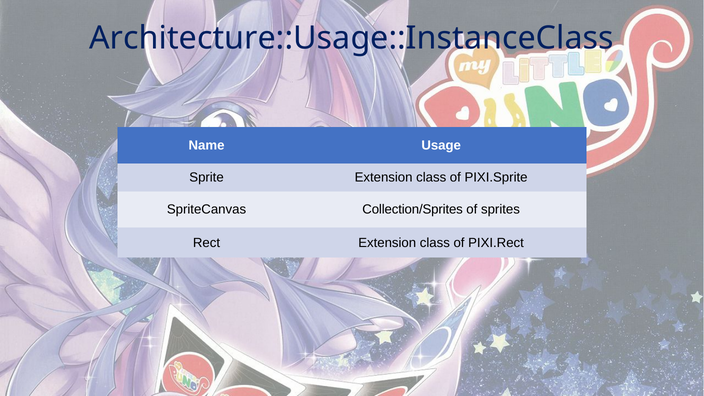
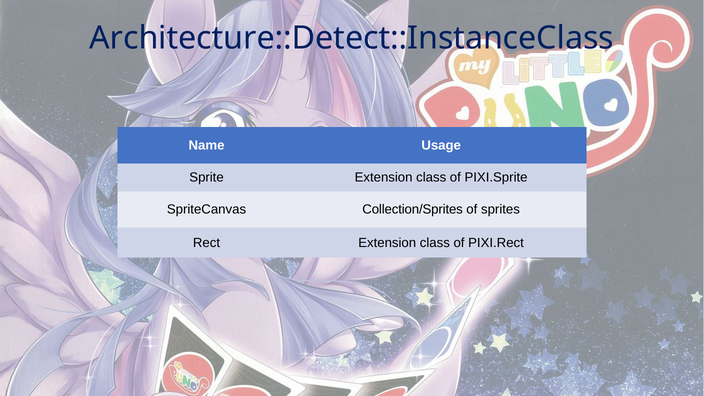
Architecture::Usage::InstanceClass: Architecture::Usage::InstanceClass -> Architecture::Detect::InstanceClass
